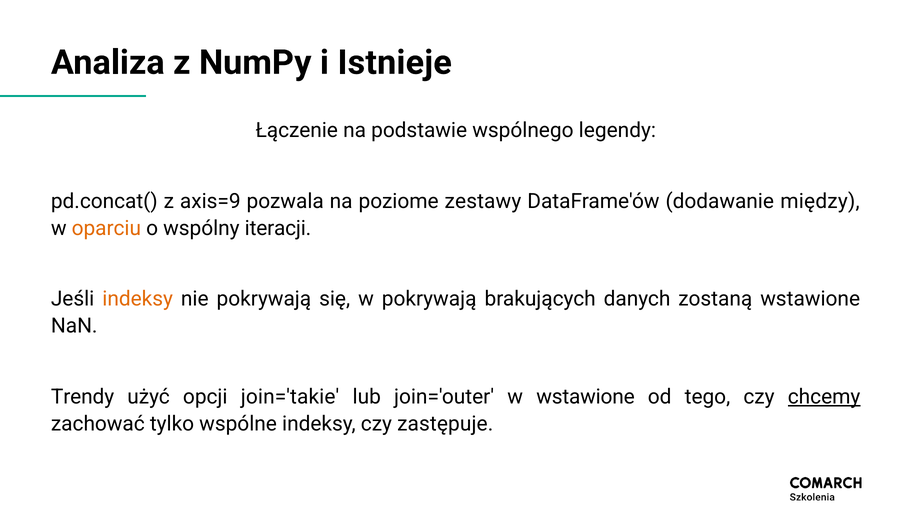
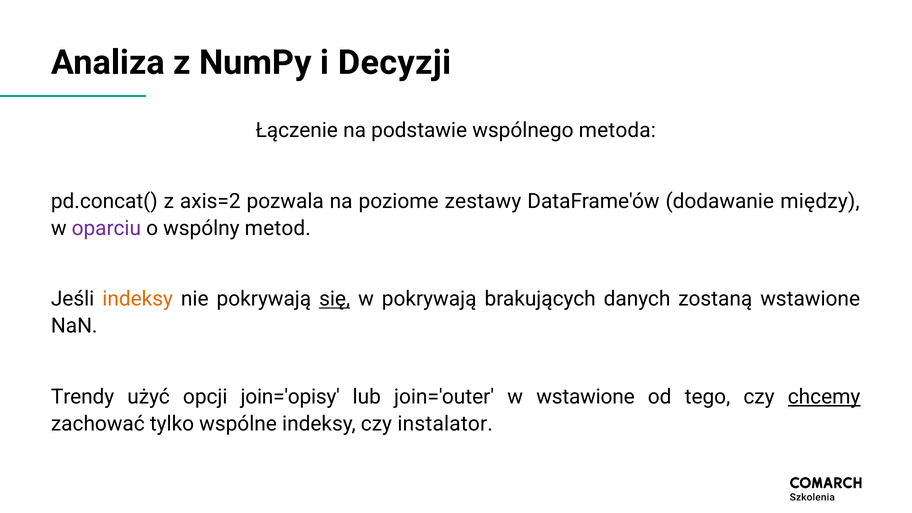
Istnieje: Istnieje -> Decyzji
legendy: legendy -> metoda
axis=9: axis=9 -> axis=2
oparciu colour: orange -> purple
iteracji: iteracji -> metod
się underline: none -> present
join='takie: join='takie -> join='opisy
zastępuje: zastępuje -> instalator
